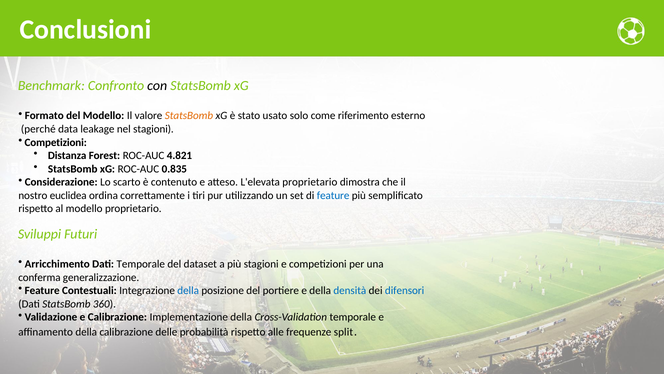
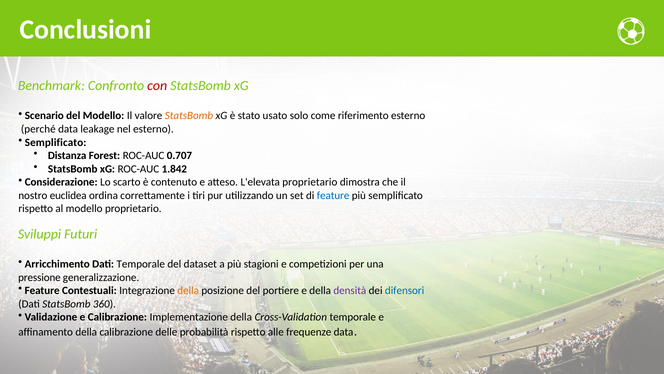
con colour: black -> red
Formato: Formato -> Scenario
nel stagioni: stagioni -> esterno
Competizioni at (56, 142): Competizioni -> Semplificato
4.821: 4.821 -> 0.707
0.835: 0.835 -> 1.842
conferma: conferma -> pressione
della at (188, 290) colour: blue -> orange
densità colour: blue -> purple
frequenze split: split -> data
